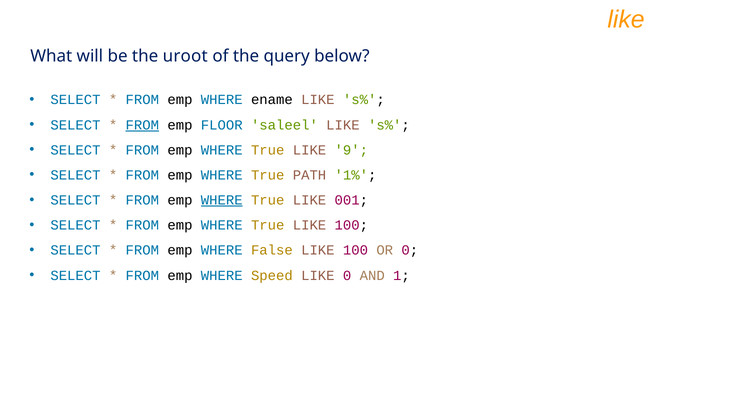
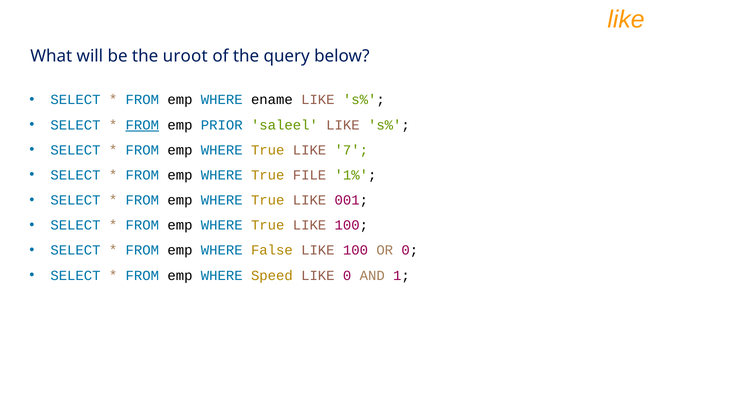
FLOOR: FLOOR -> PRIOR
9: 9 -> 7
PATH: PATH -> FILE
WHERE at (222, 200) underline: present -> none
